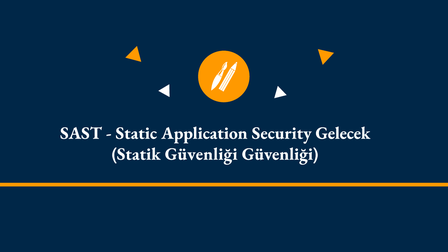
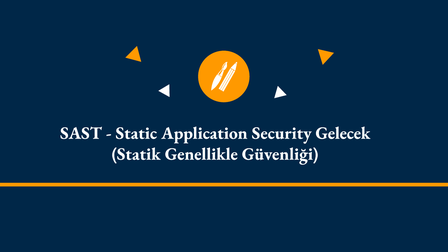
Statik Güvenliği: Güvenliği -> Genellikle
